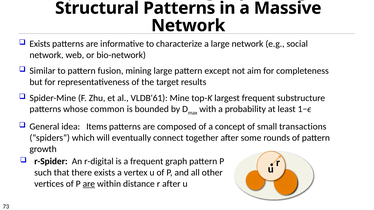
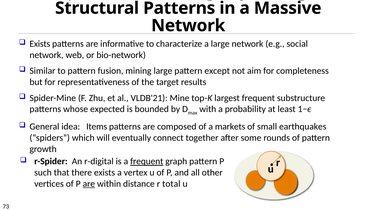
VLDB'61: VLDB'61 -> VLDB'21
common: common -> expected
concept: concept -> markets
transactions: transactions -> earthquakes
frequent at (147, 162) underline: none -> present
r after: after -> total
